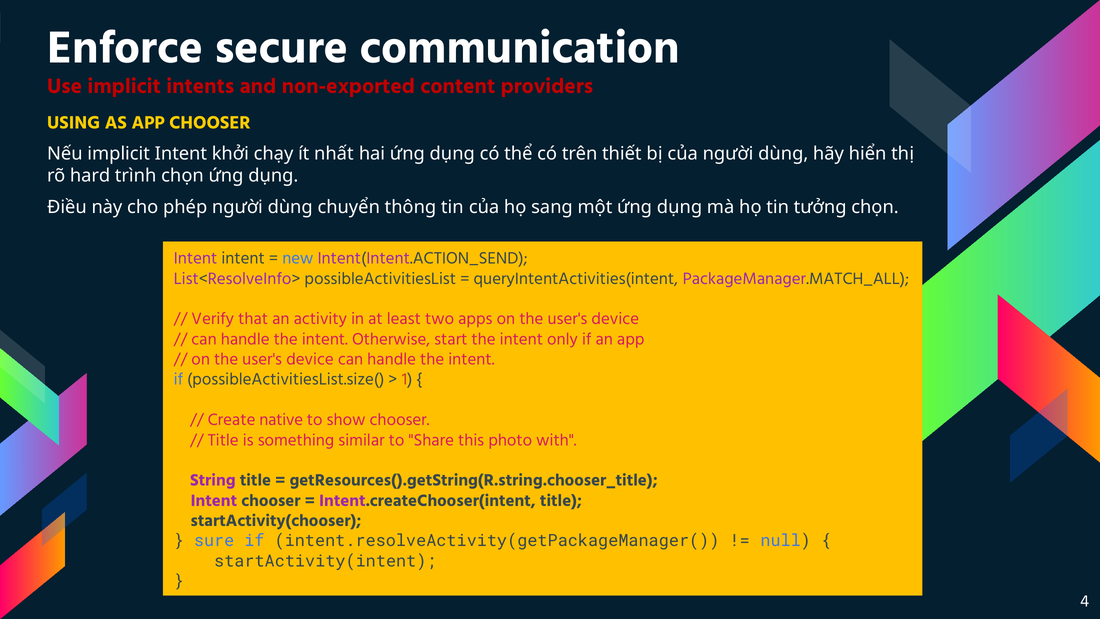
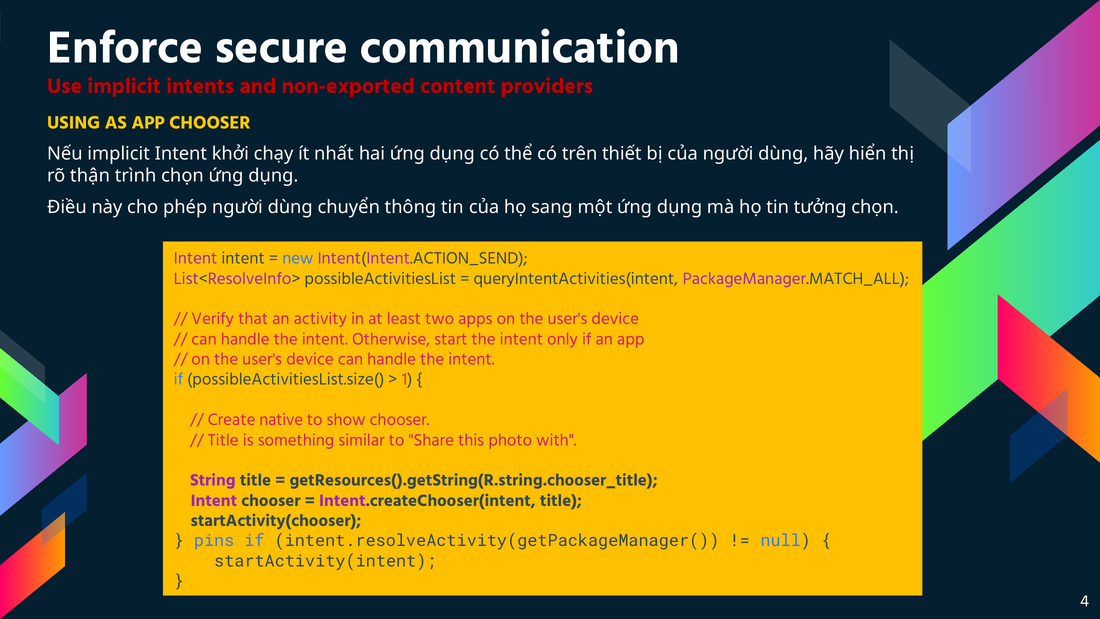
hard: hard -> thận
sure: sure -> pins
